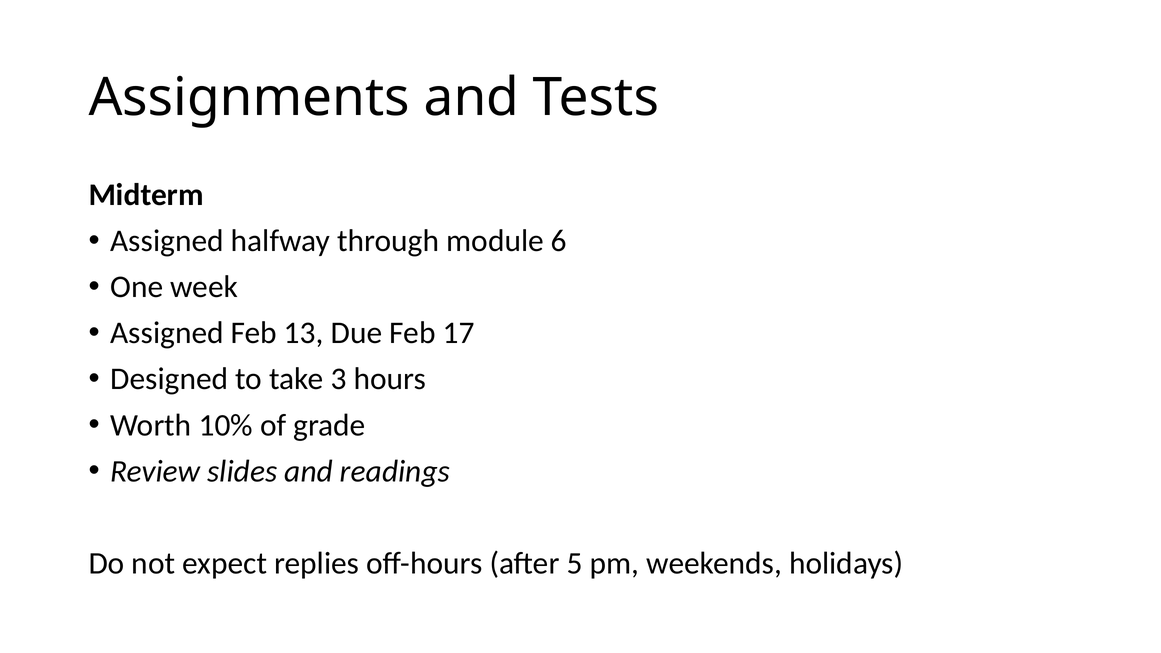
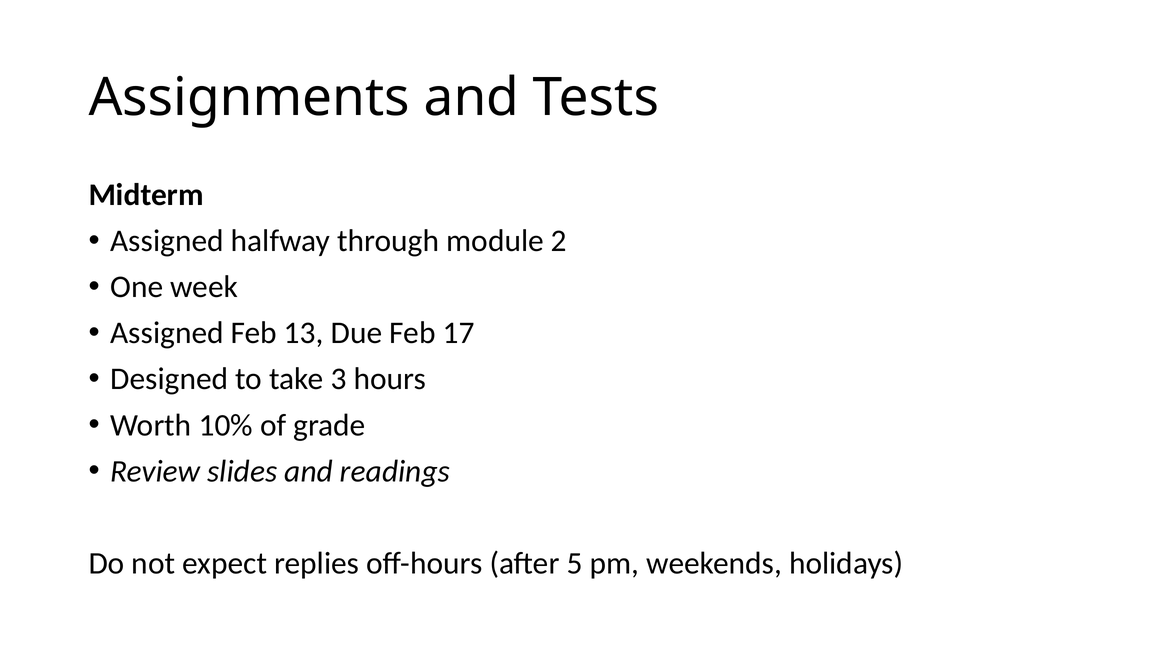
6: 6 -> 2
